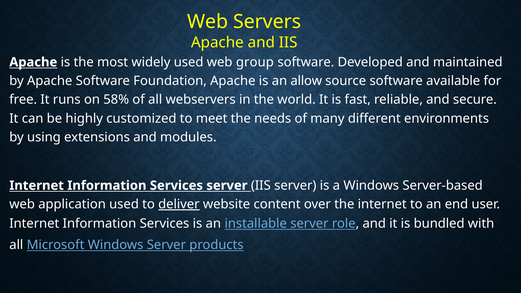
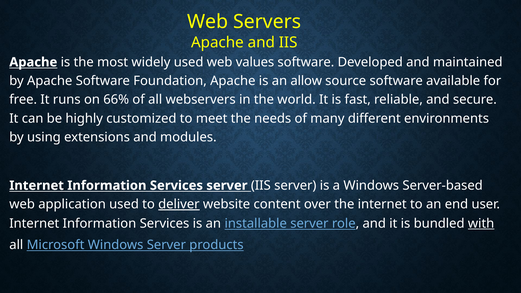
group: group -> values
58%: 58% -> 66%
with underline: none -> present
